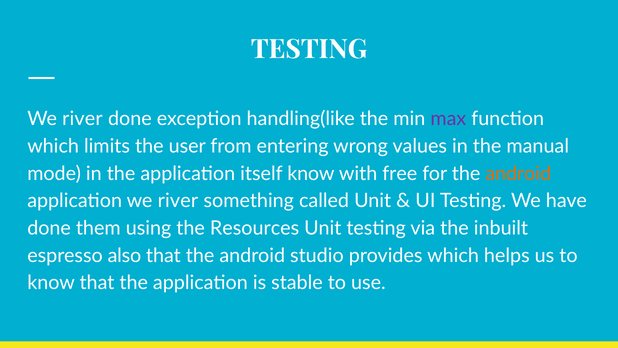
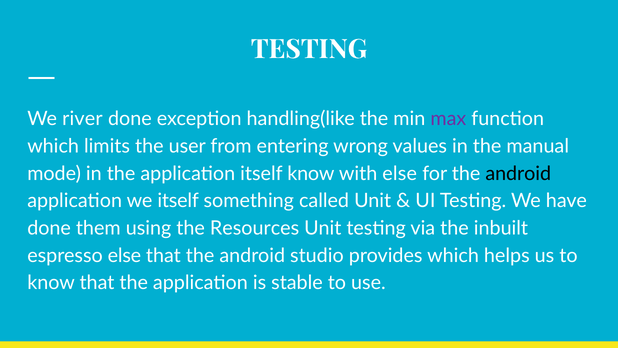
with free: free -> else
android at (518, 173) colour: orange -> black
application we river: river -> itself
espresso also: also -> else
